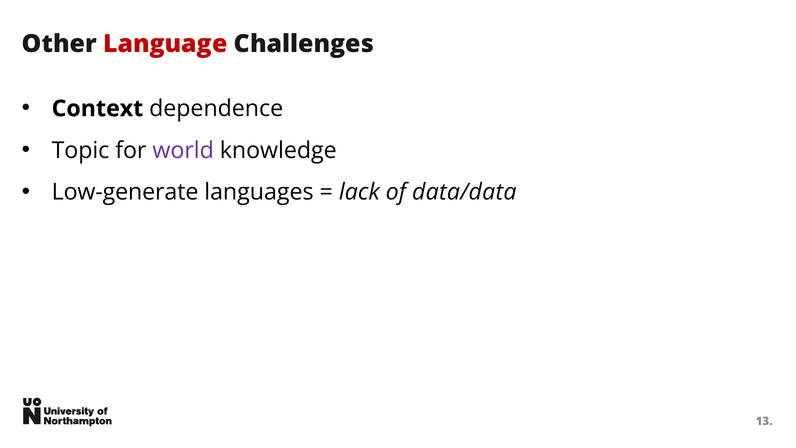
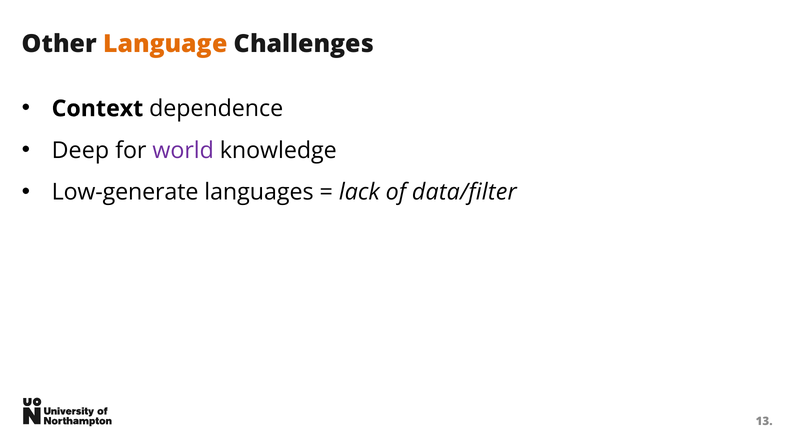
Language colour: red -> orange
Topic: Topic -> Deep
data/data: data/data -> data/filter
